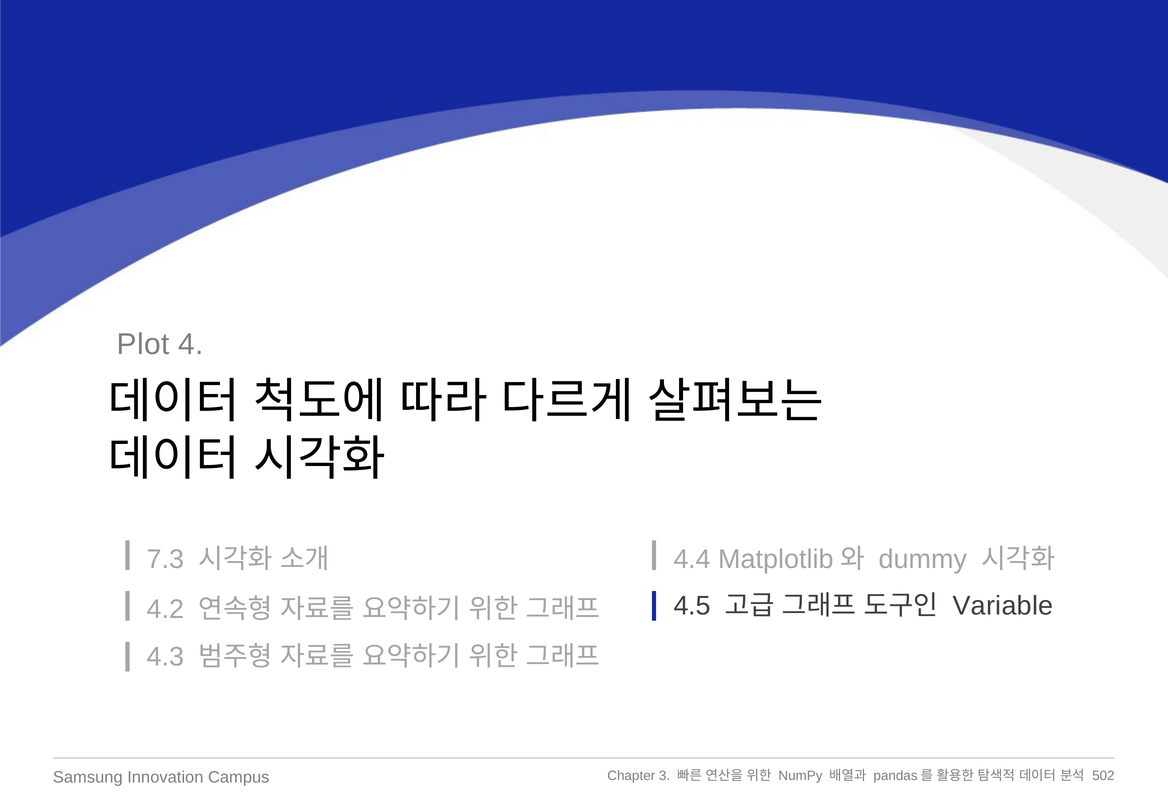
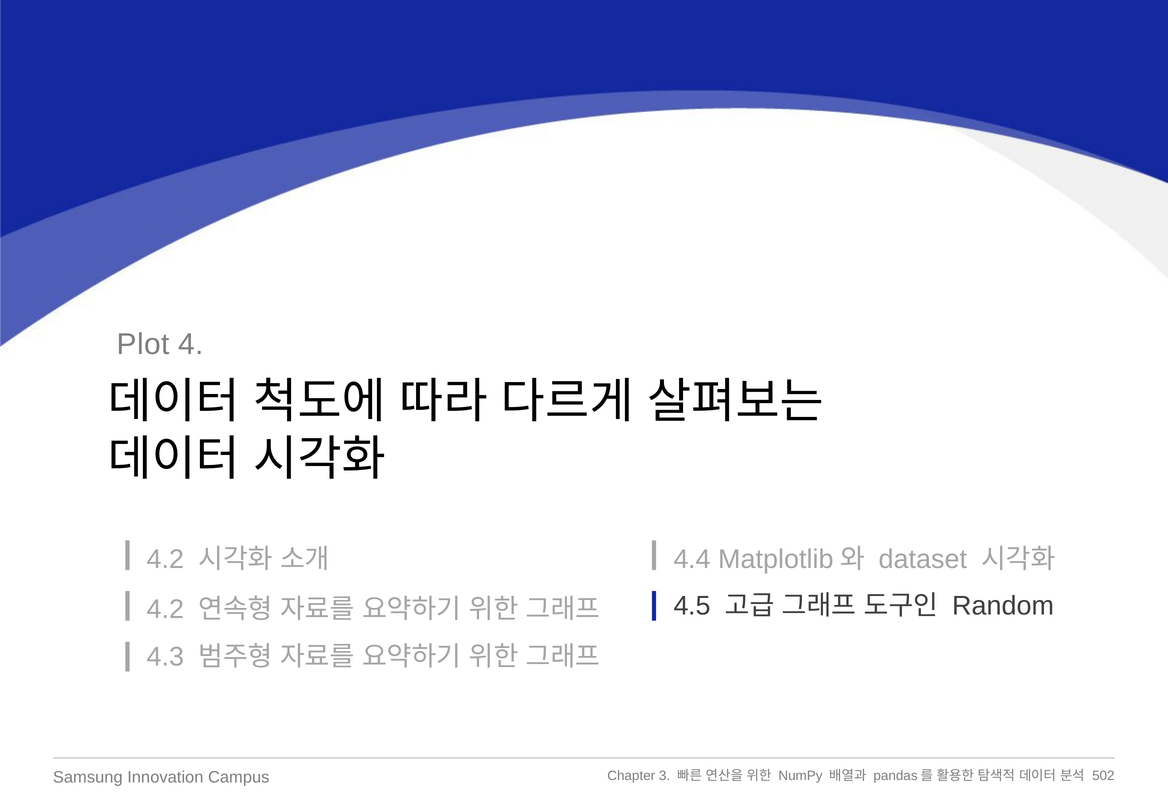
dummy: dummy -> dataset
7.3 at (166, 559): 7.3 -> 4.2
Variable: Variable -> Random
